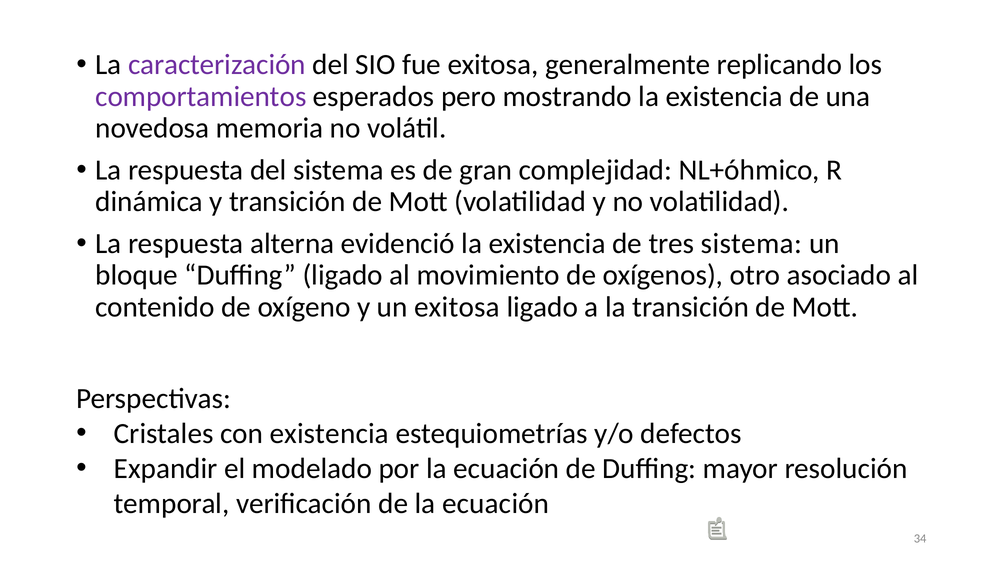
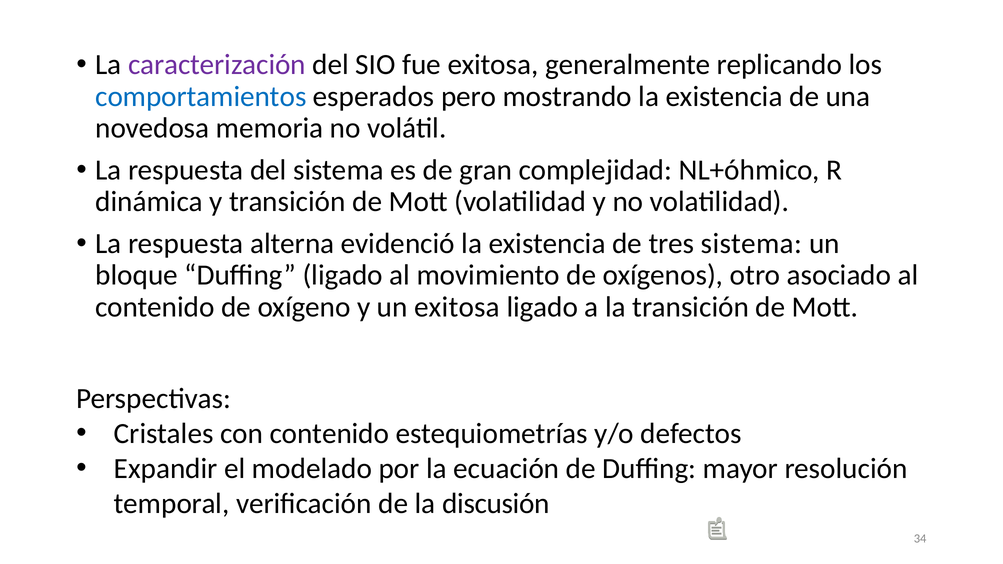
comportamientos colour: purple -> blue
con existencia: existencia -> contenido
de la ecuación: ecuación -> discusión
